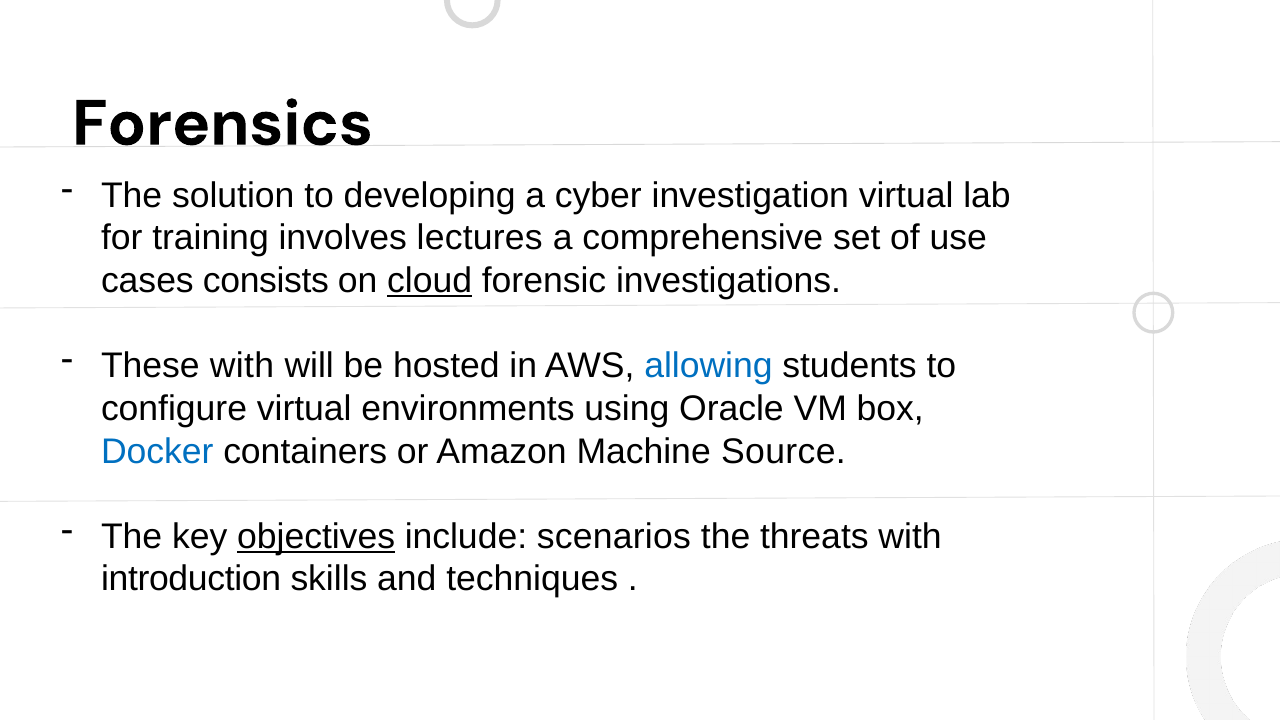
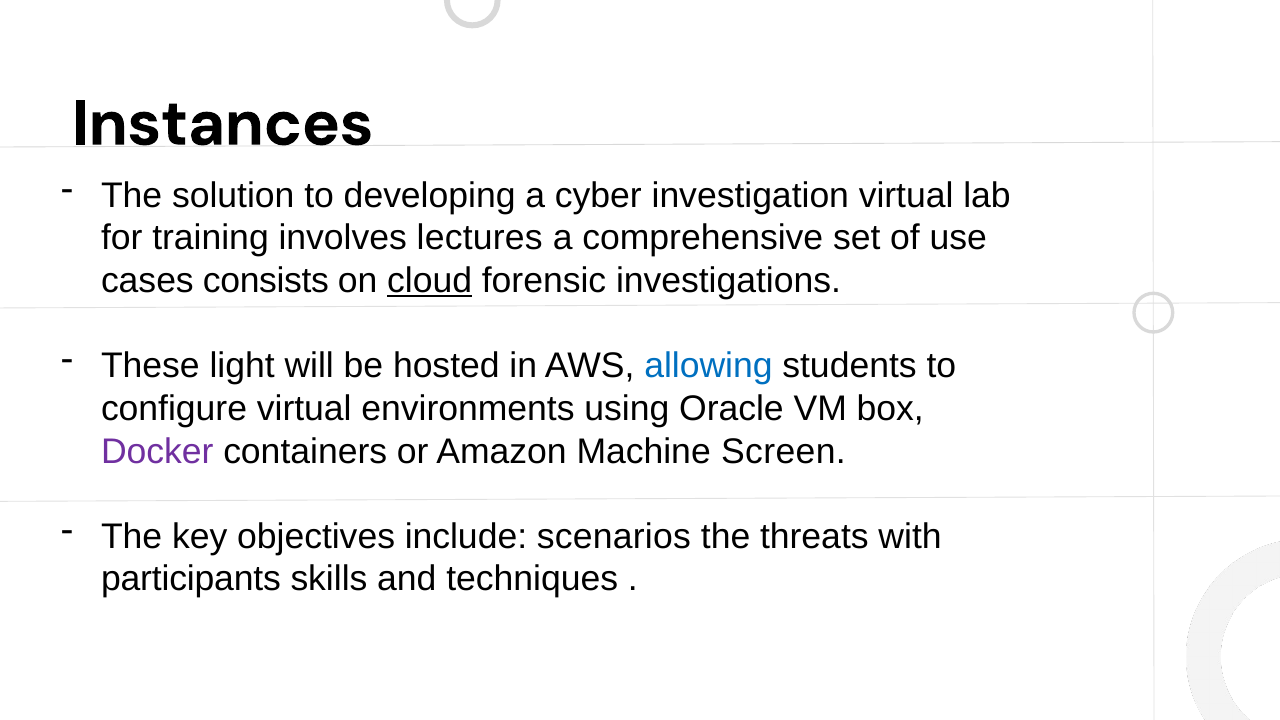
Forensics: Forensics -> Instances
These with: with -> light
Docker colour: blue -> purple
Source: Source -> Screen
objectives underline: present -> none
introduction: introduction -> participants
